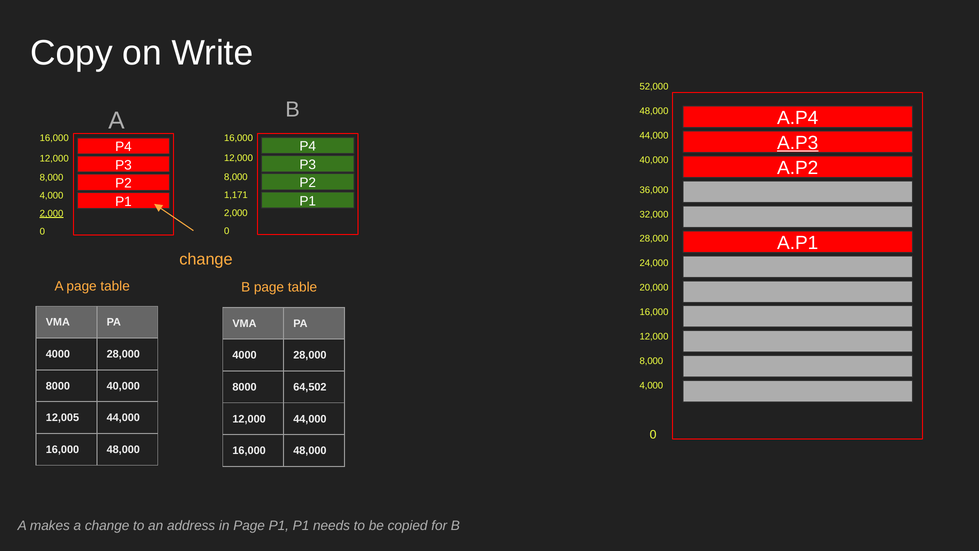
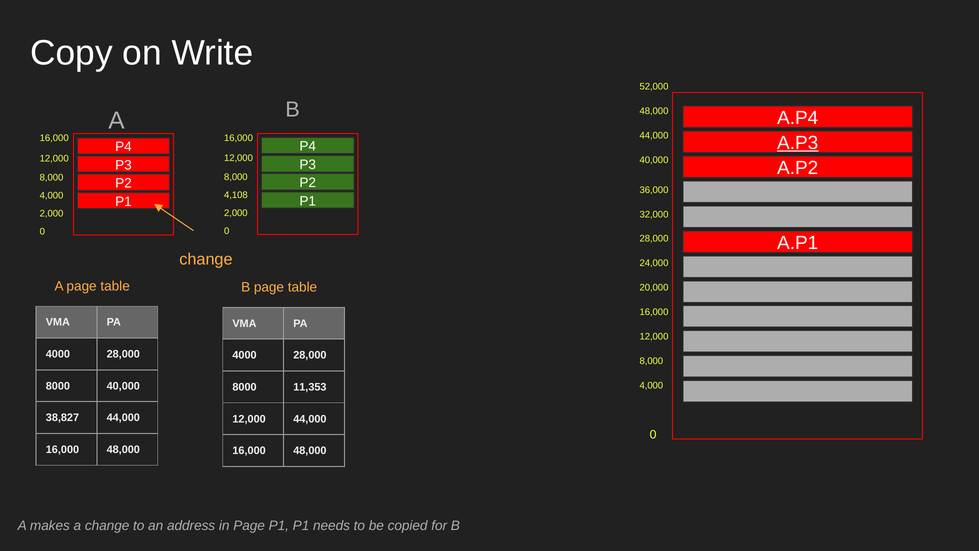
1,171: 1,171 -> 4,108
2,000 at (52, 213) underline: present -> none
64,502: 64,502 -> 11,353
12,005: 12,005 -> 38,827
